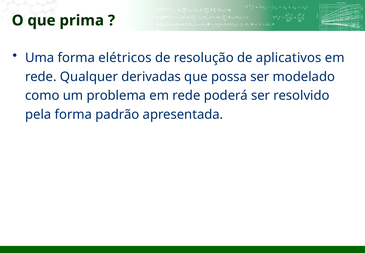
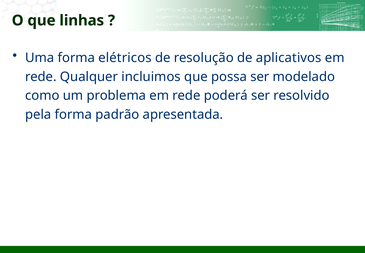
prima: prima -> linhas
derivadas: derivadas -> incluimos
